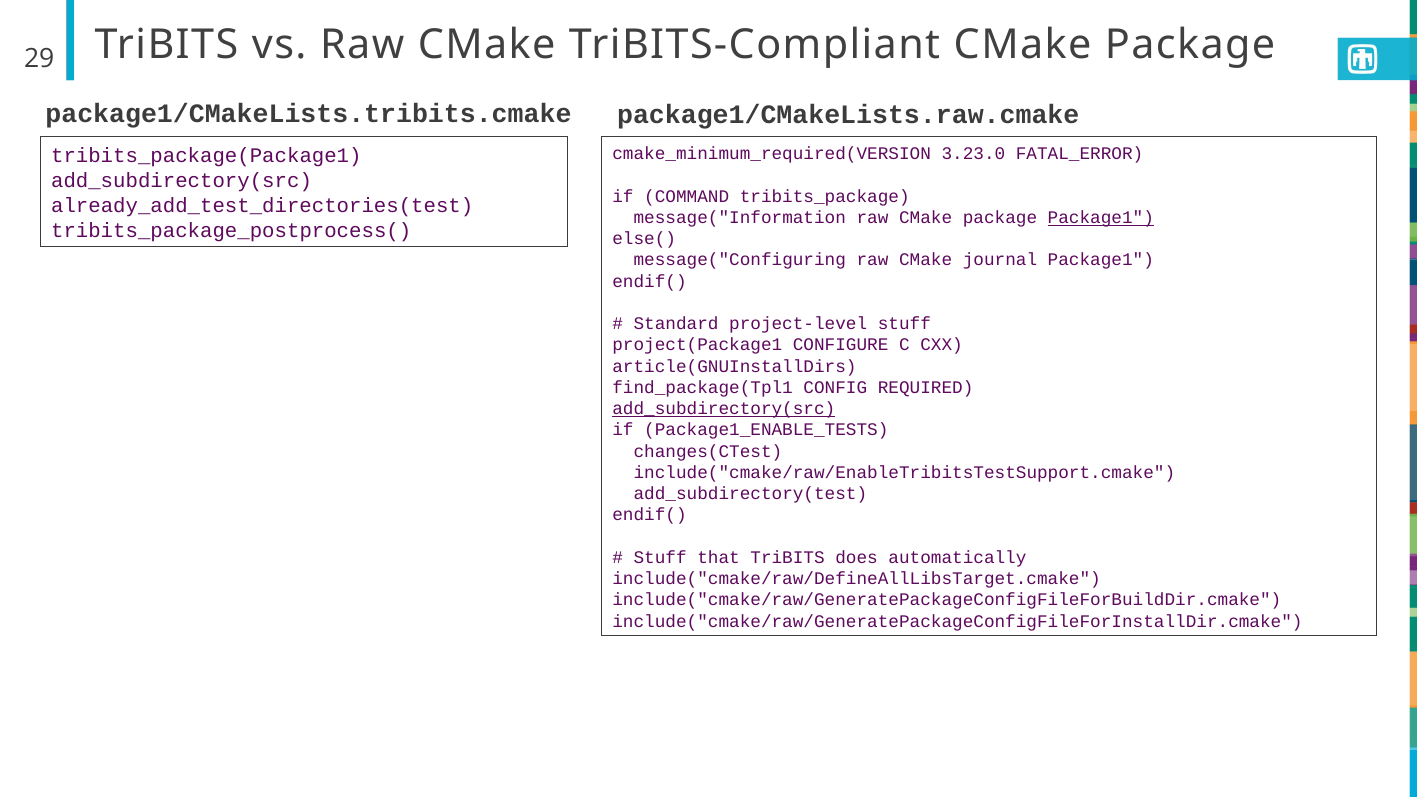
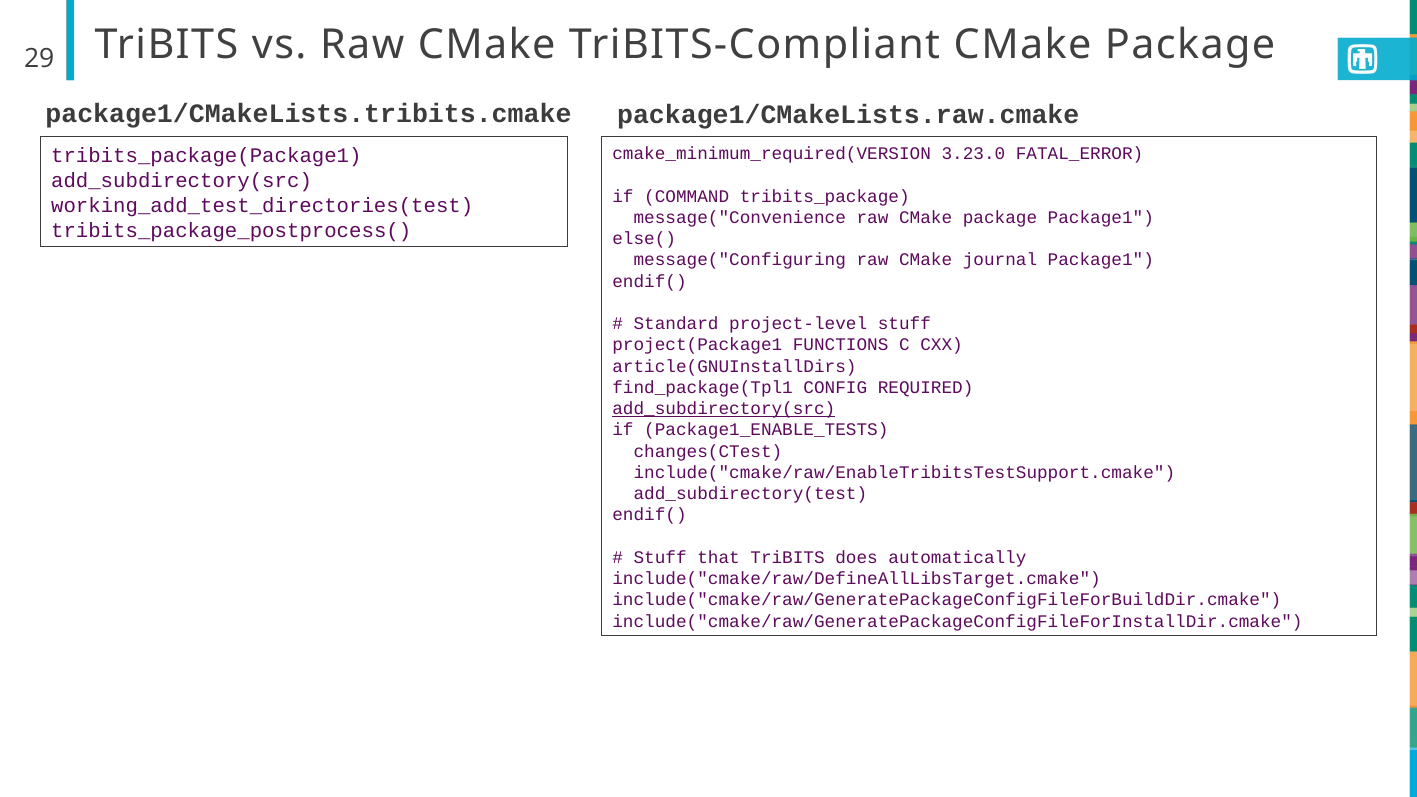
already_add_test_directories(test: already_add_test_directories(test -> working_add_test_directories(test
message("Information: message("Information -> message("Convenience
Package1 at (1101, 218) underline: present -> none
CONFIGURE: CONFIGURE -> FUNCTIONS
